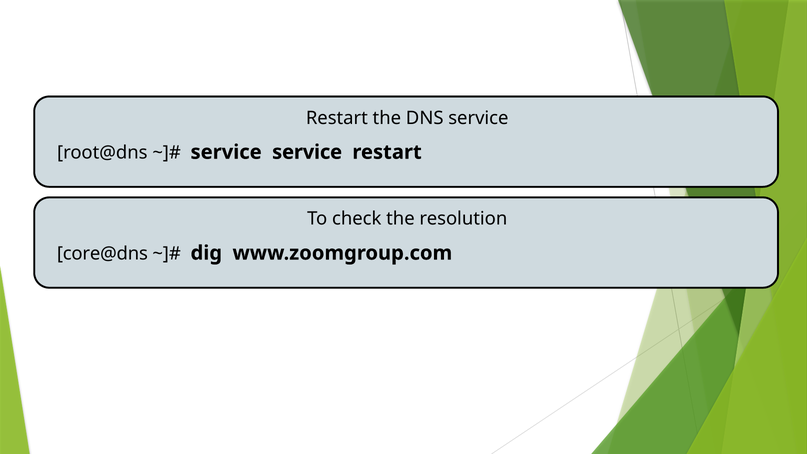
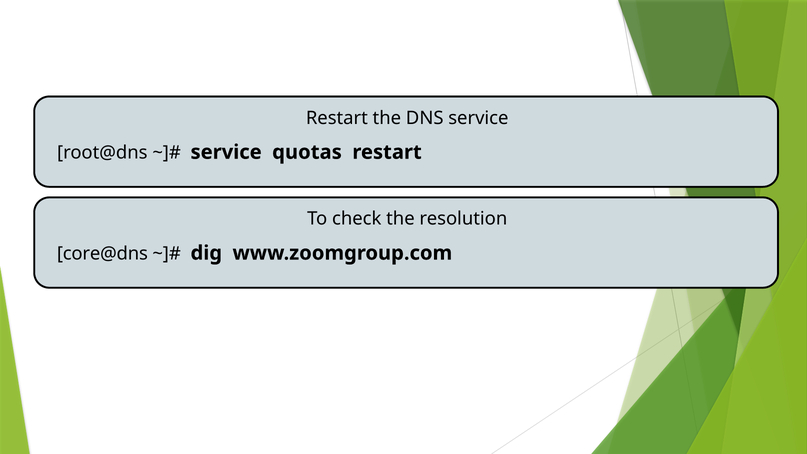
service service: service -> quotas
